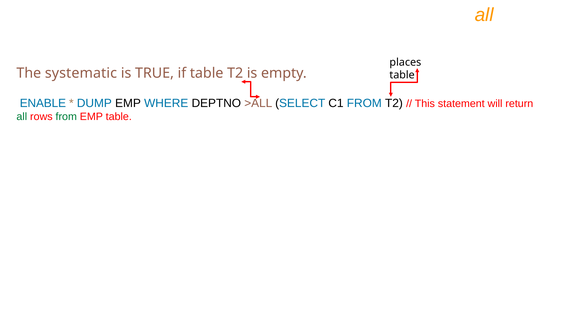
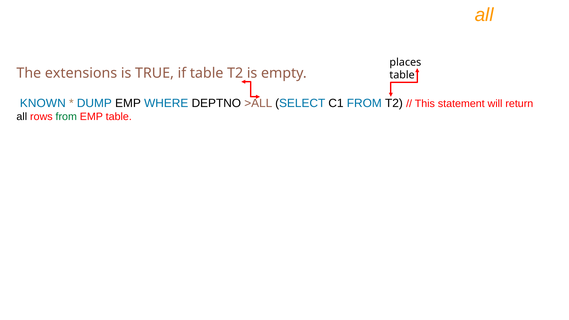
systematic: systematic -> extensions
ENABLE: ENABLE -> KNOWN
all at (22, 117) colour: green -> black
